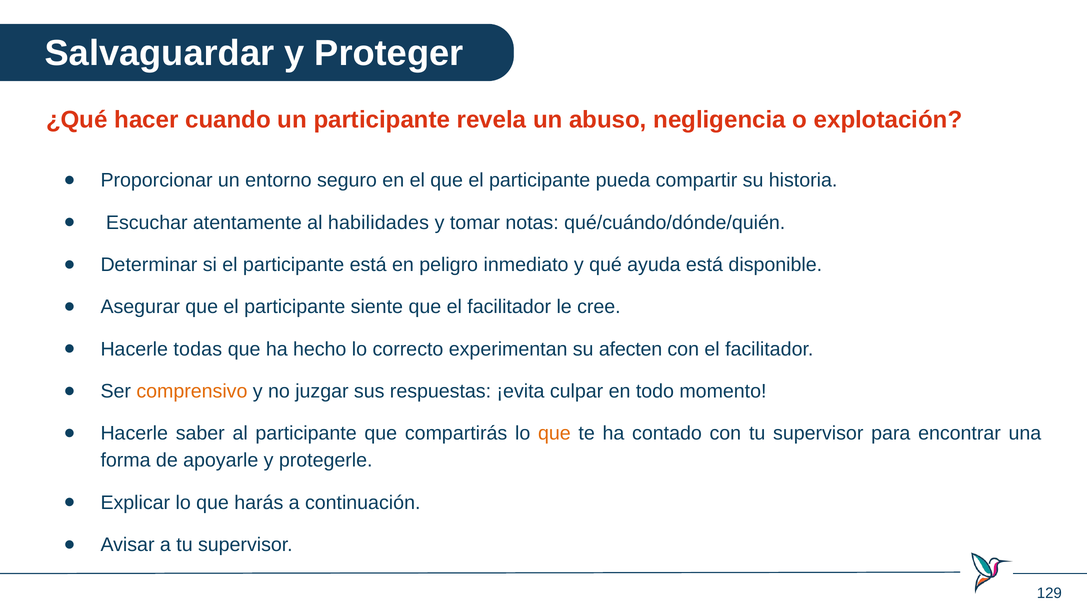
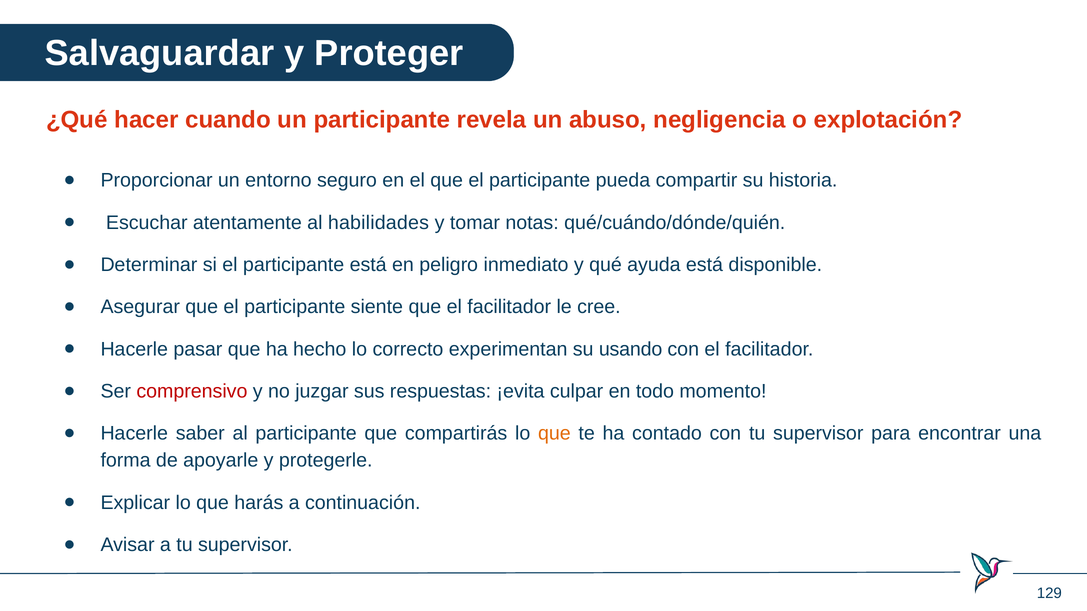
todas: todas -> pasar
afecten: afecten -> usando
comprensivo colour: orange -> red
